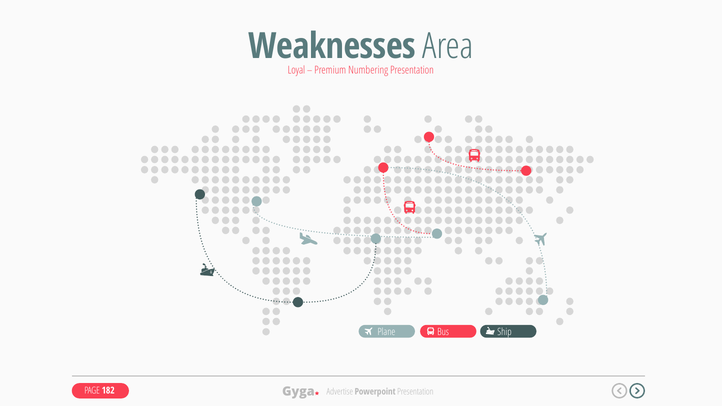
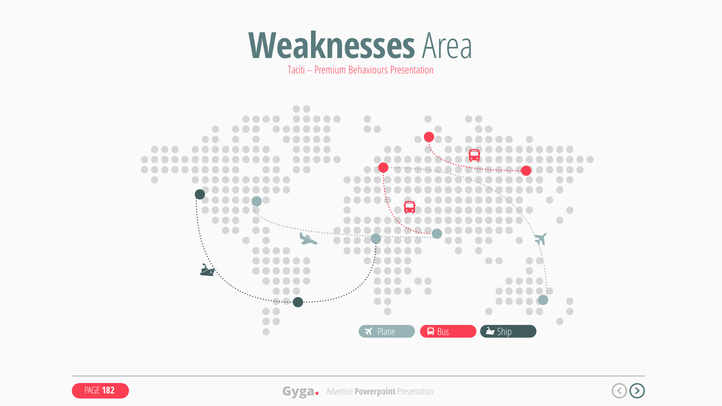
Loyal: Loyal -> Taciti
Numbering: Numbering -> Behaviours
